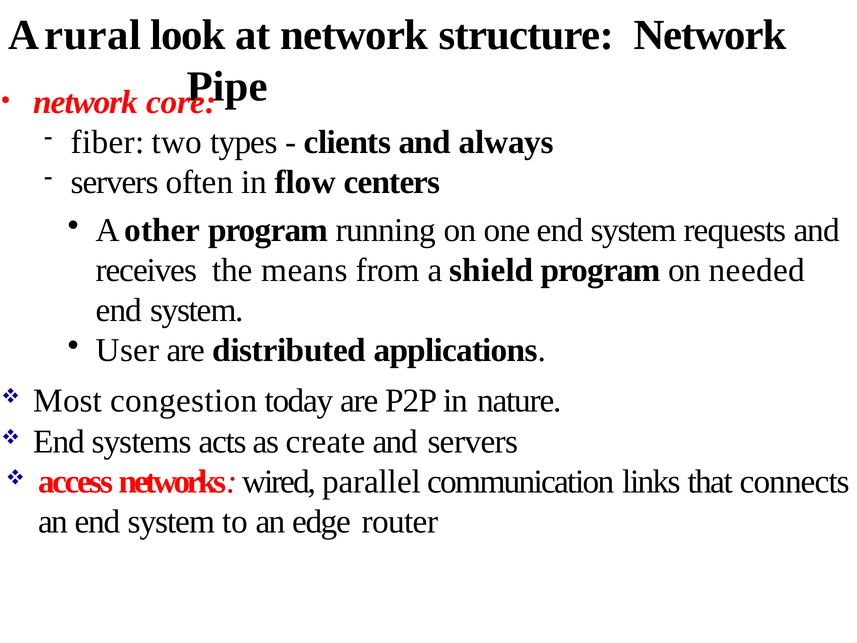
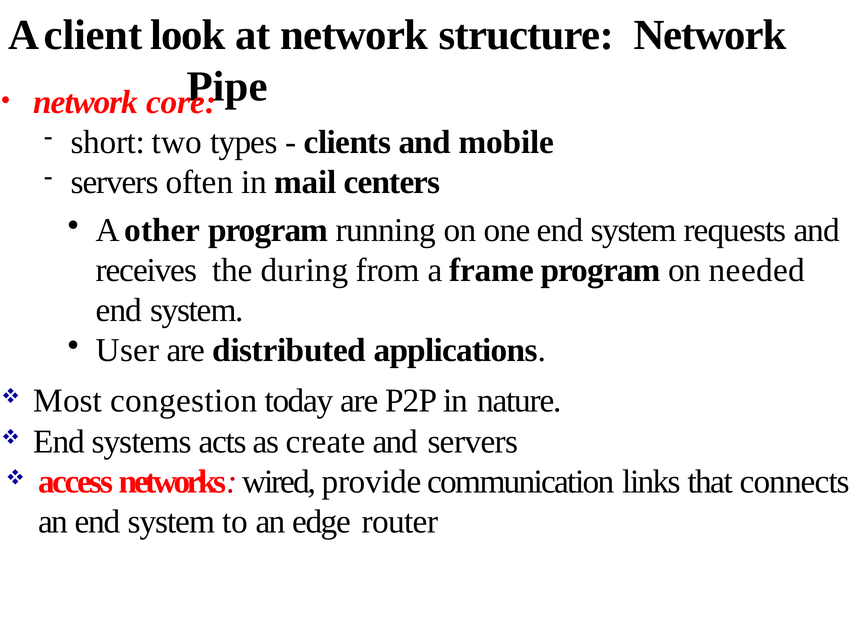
rural: rural -> client
fiber: fiber -> short
always: always -> mobile
flow: flow -> mail
means: means -> during
shield: shield -> frame
parallel: parallel -> provide
